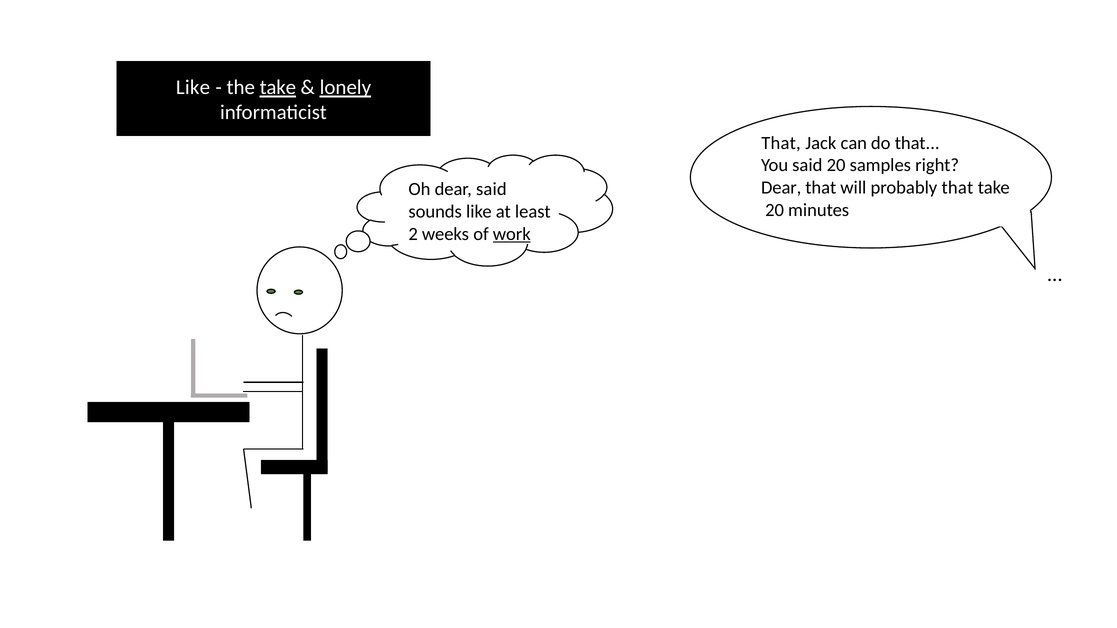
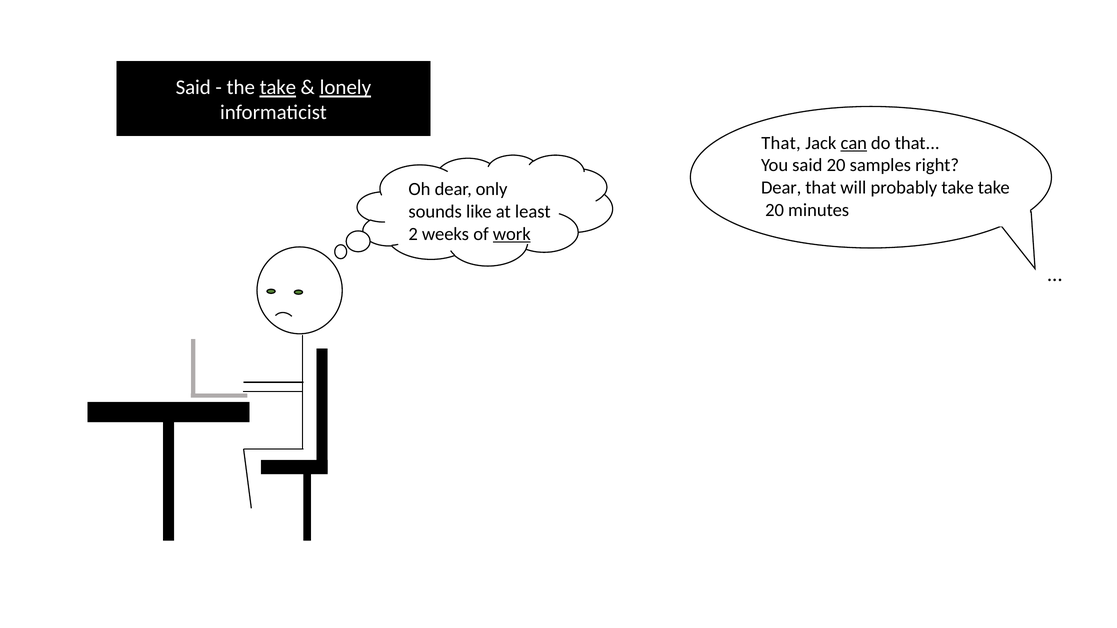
Like at (193, 87): Like -> Said
can underline: none -> present
probably that: that -> take
dear said: said -> only
